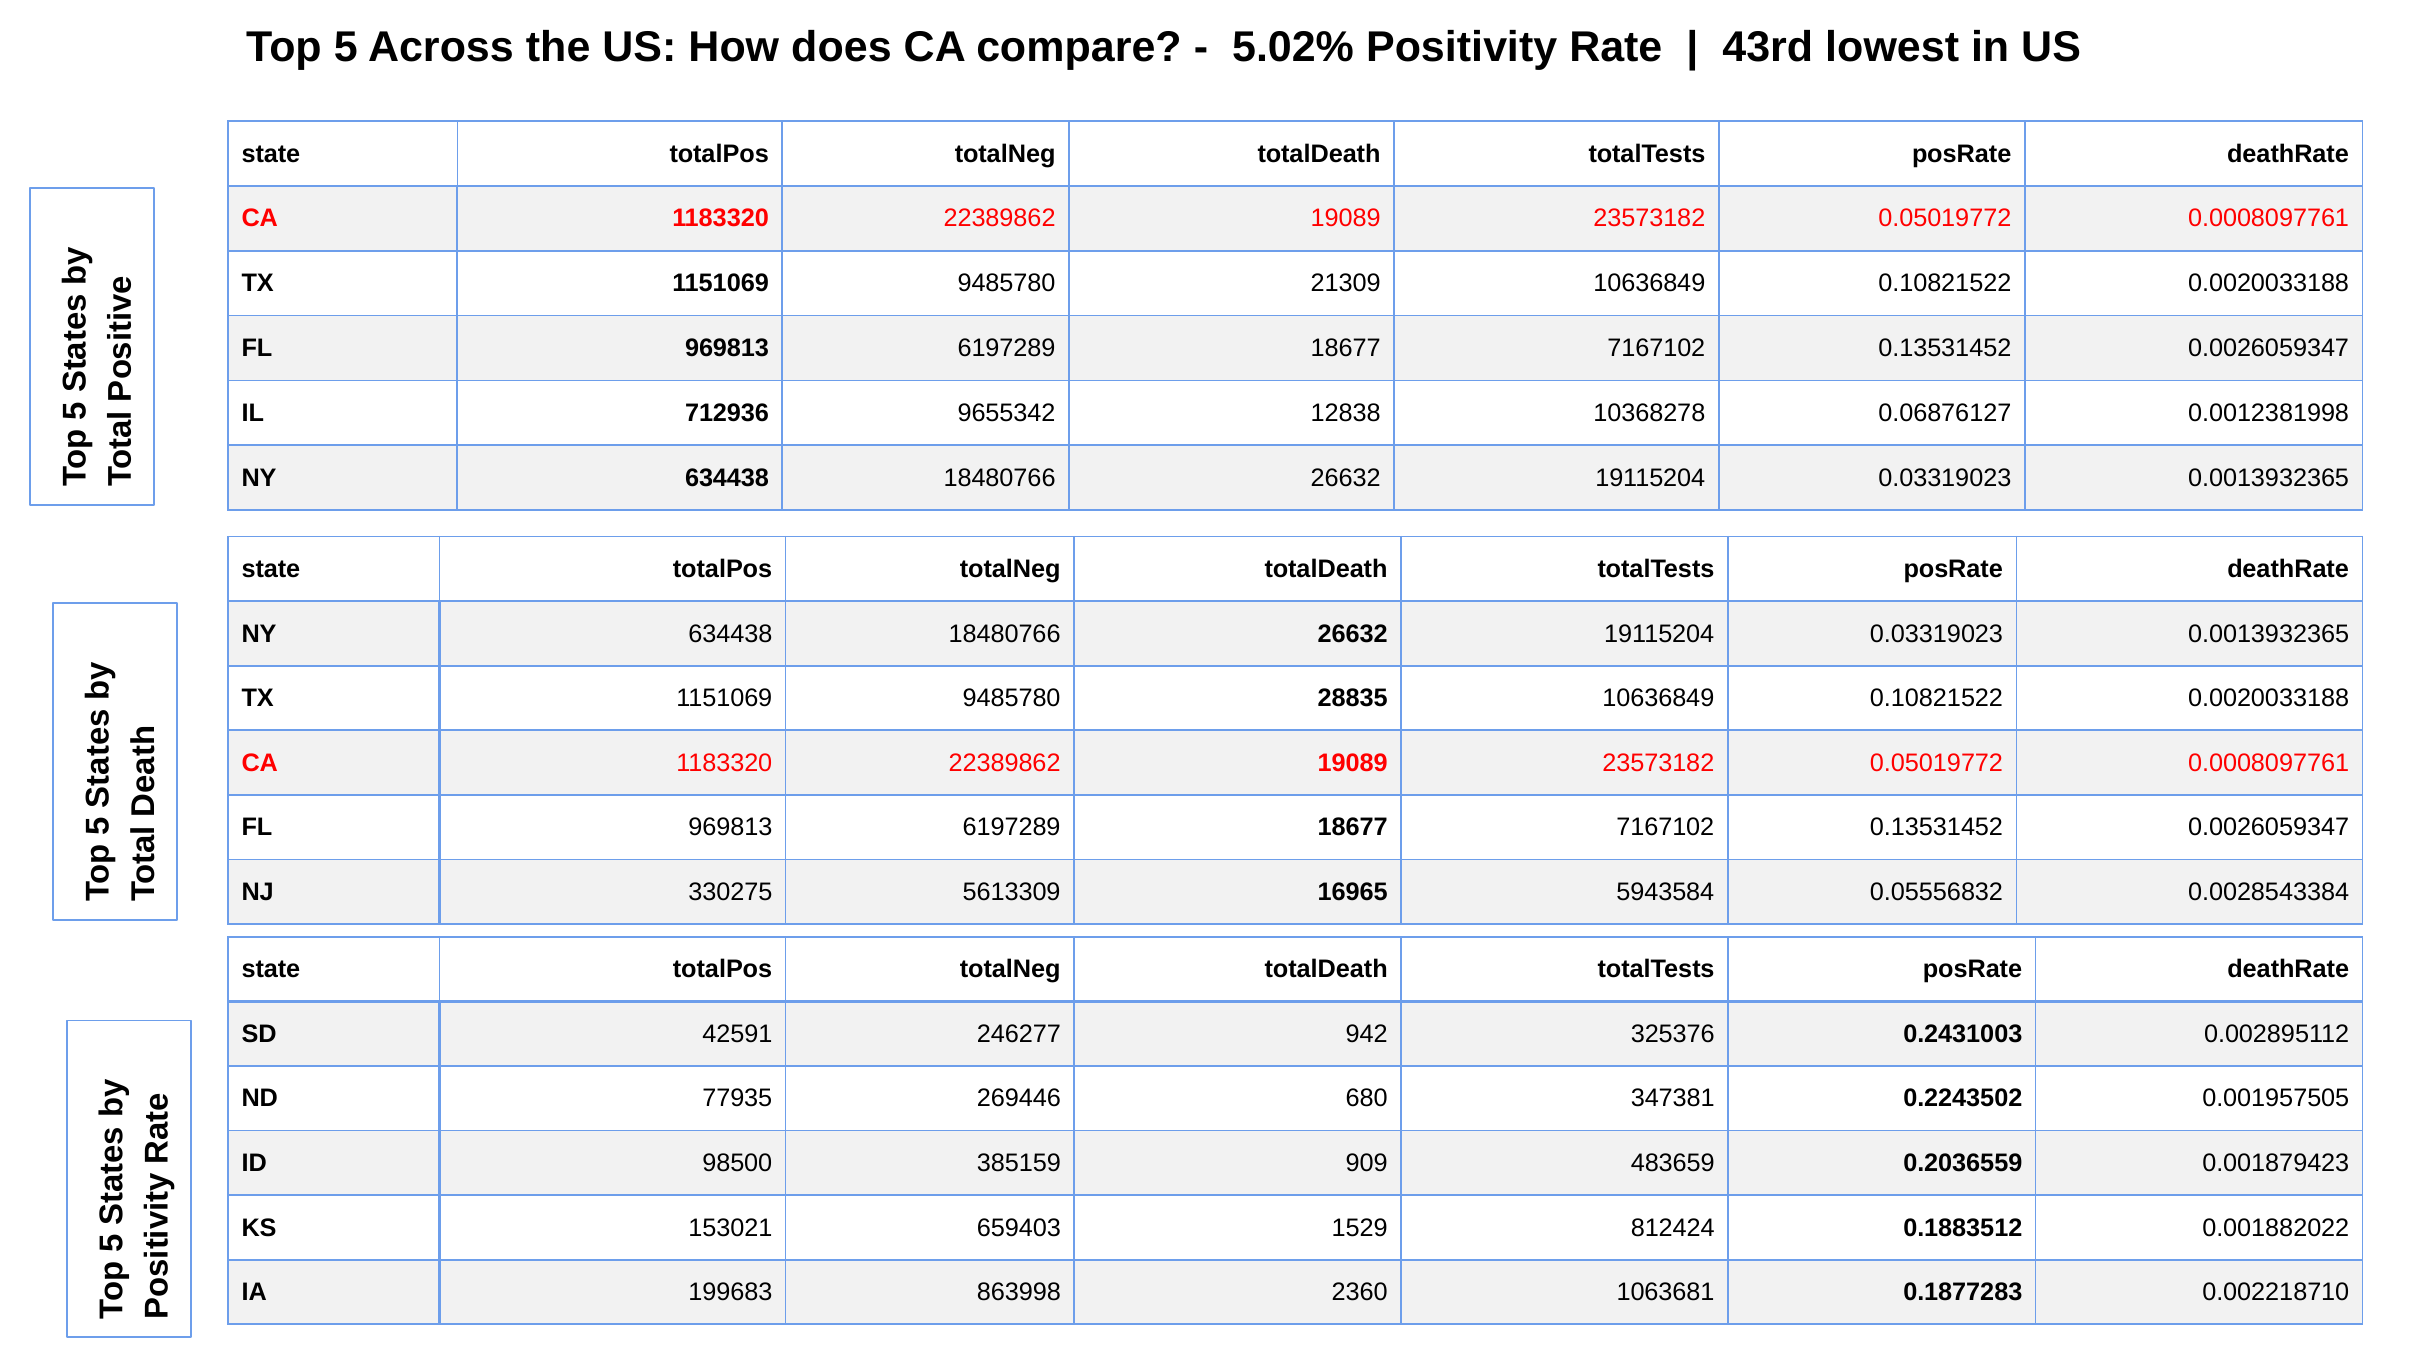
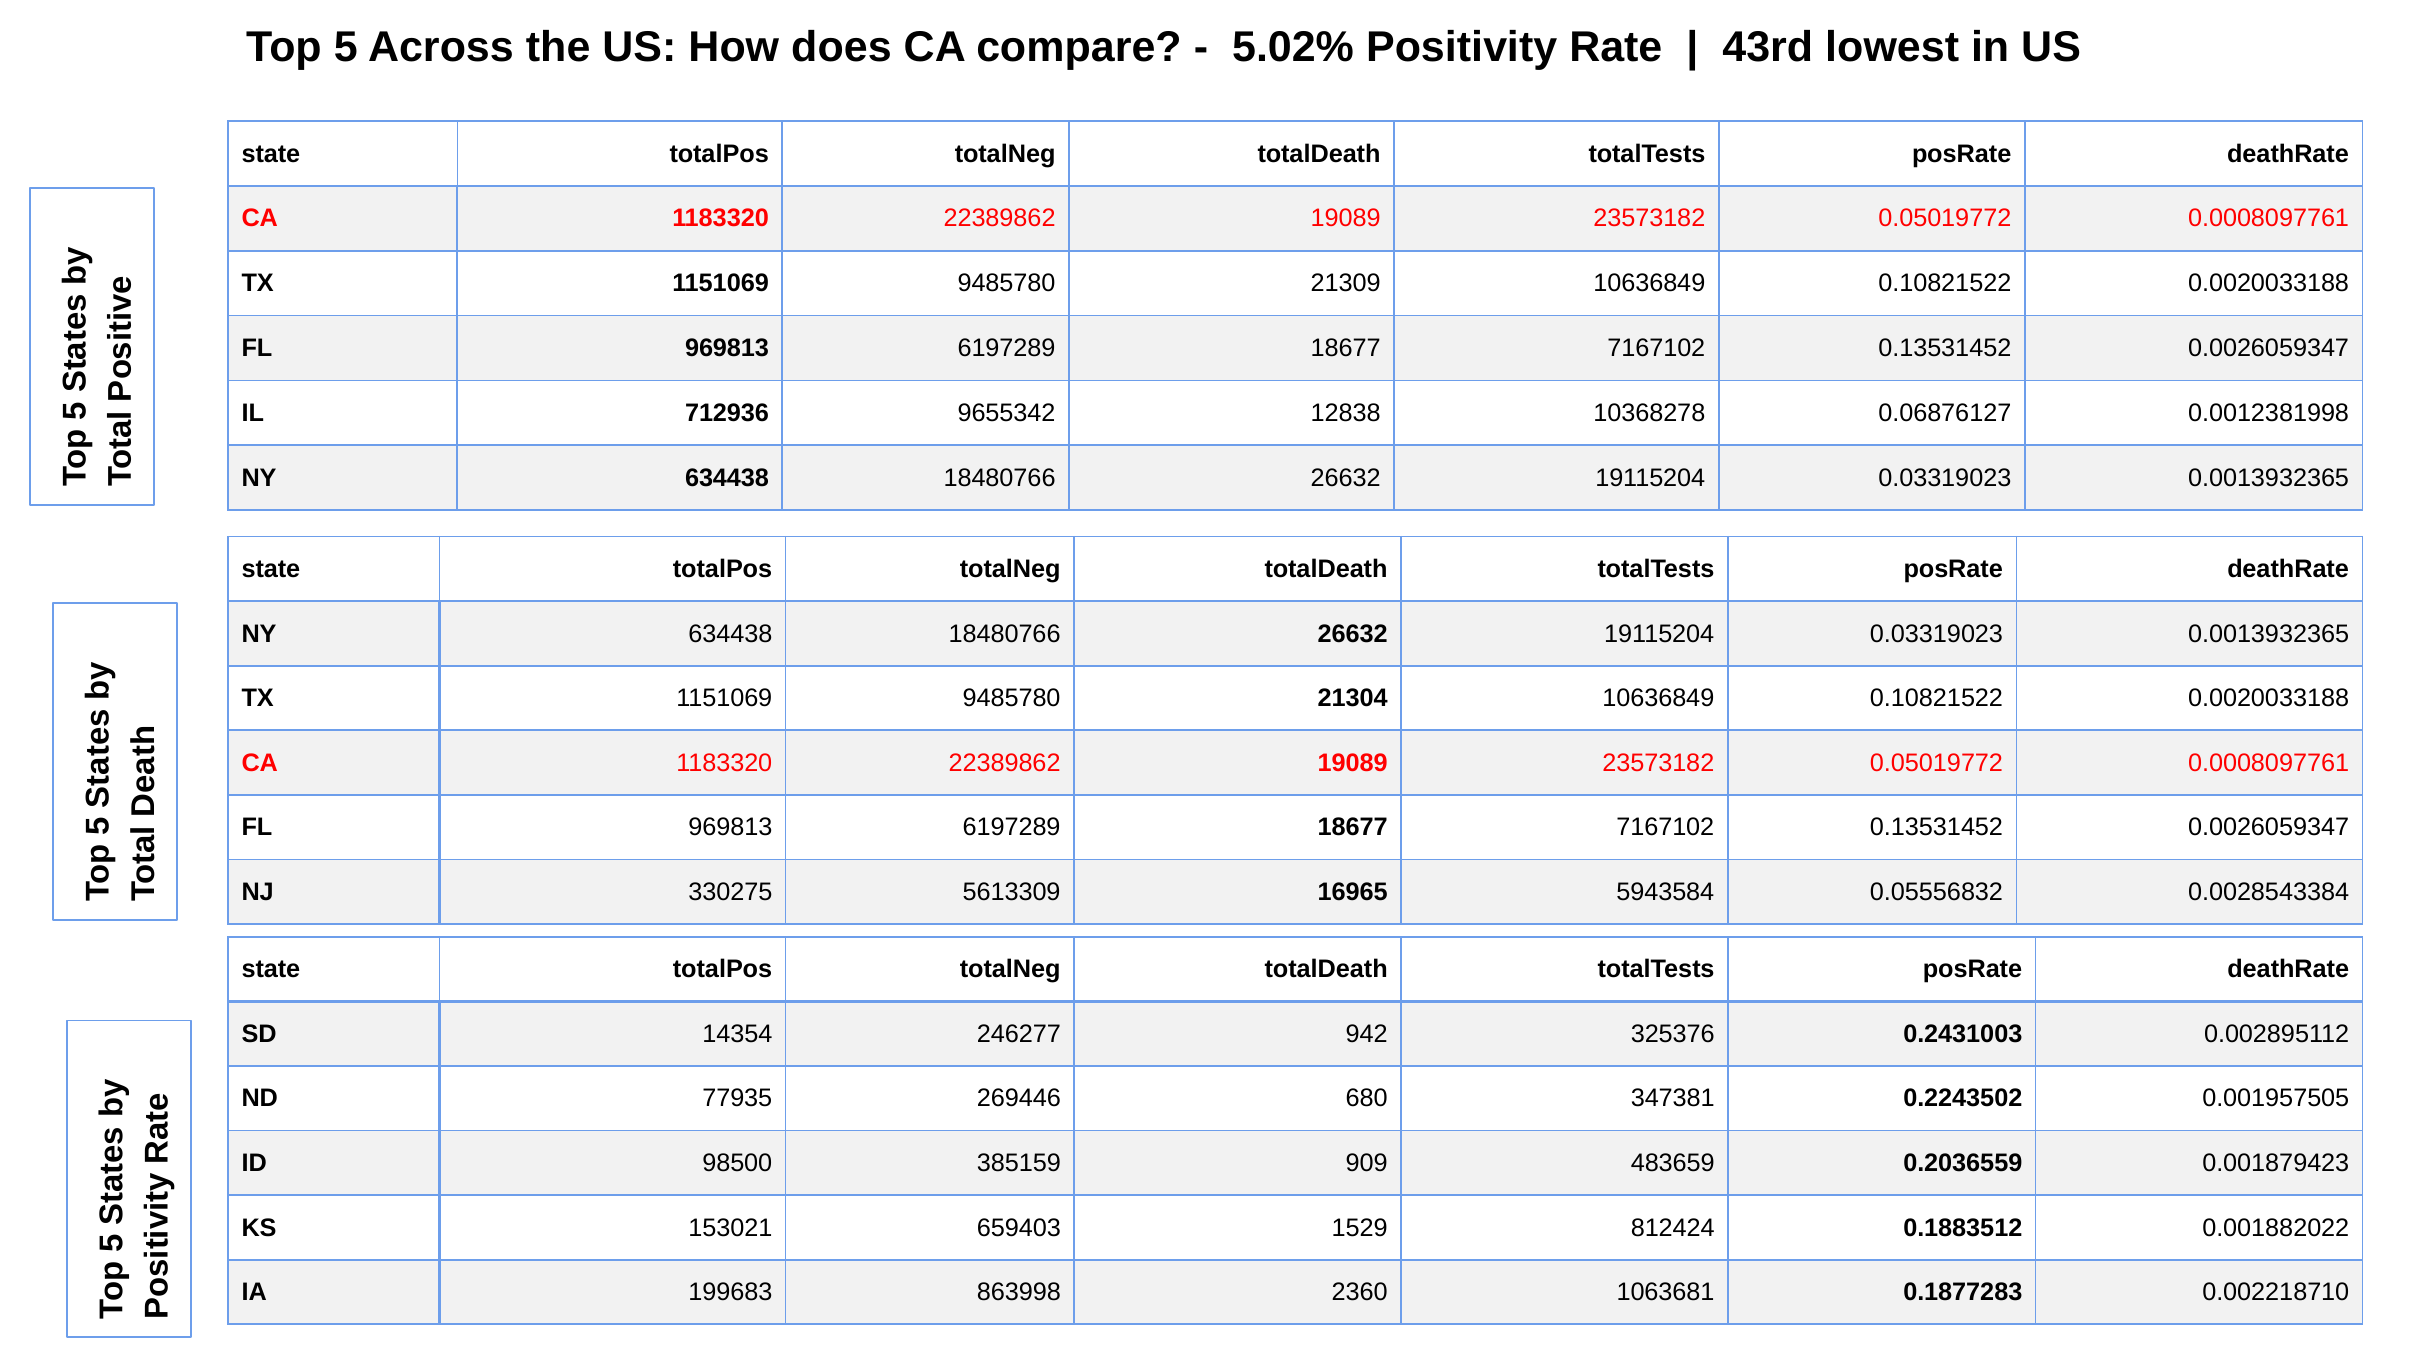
28835: 28835 -> 21304
42591: 42591 -> 14354
